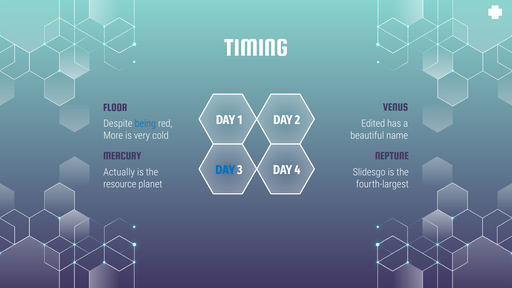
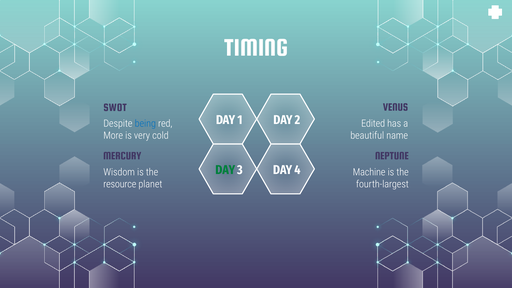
FLOOR: FLOOR -> SWOT
DAY at (225, 170) colour: blue -> green
Actually: Actually -> Wisdom
Slidesgo: Slidesgo -> Machine
